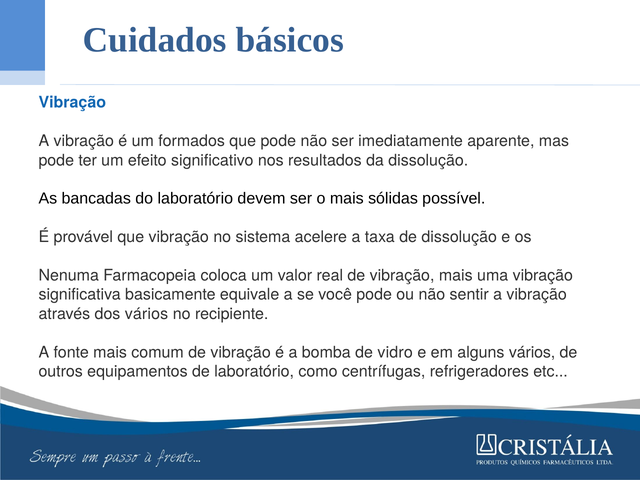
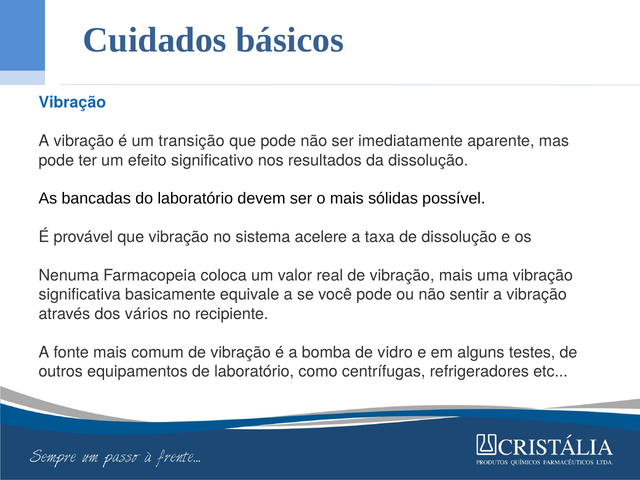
formados: formados -> transição
alguns vários: vários -> testes
